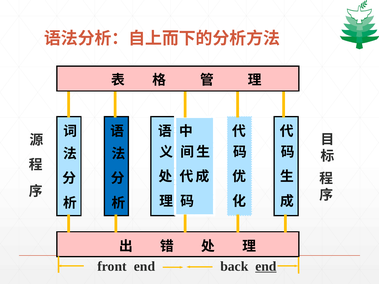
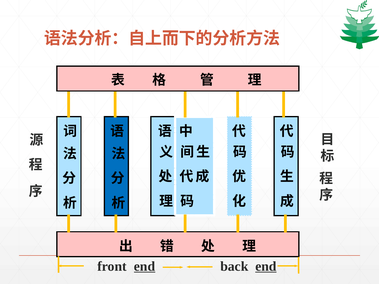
end at (145, 267) underline: none -> present
